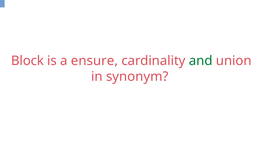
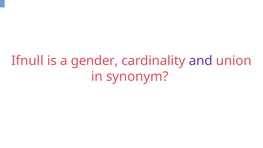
Block: Block -> Ifnull
ensure: ensure -> gender
and colour: green -> purple
